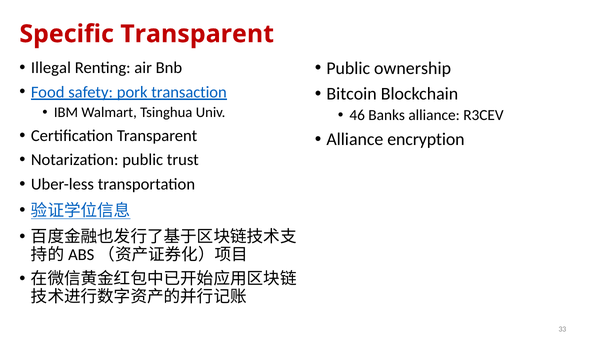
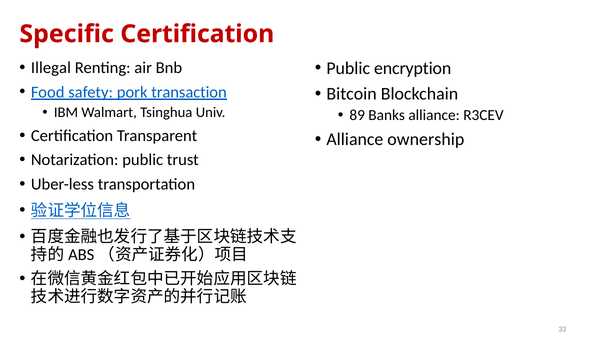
Specific Transparent: Transparent -> Certification
ownership: ownership -> encryption
46: 46 -> 89
encryption: encryption -> ownership
